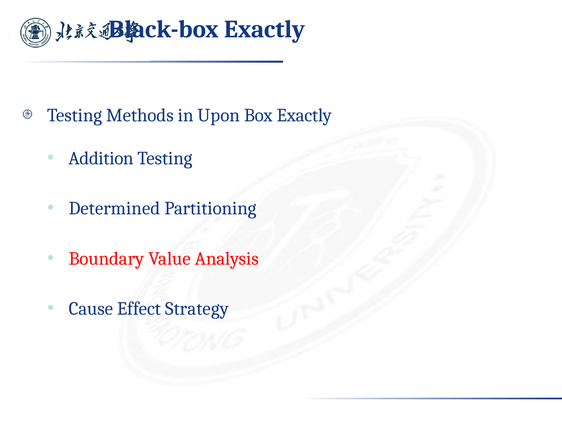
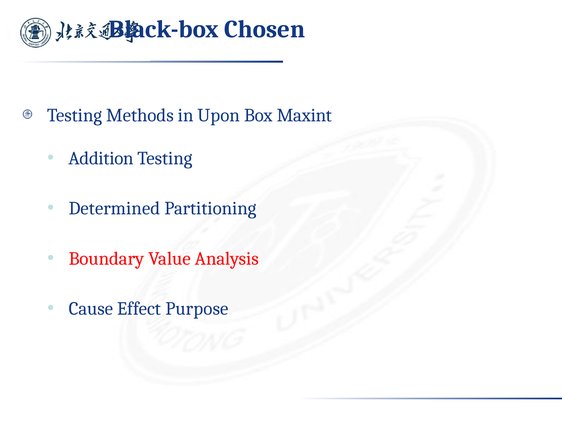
Black-box Exactly: Exactly -> Chosen
Box Exactly: Exactly -> Maxint
Strategy: Strategy -> Purpose
